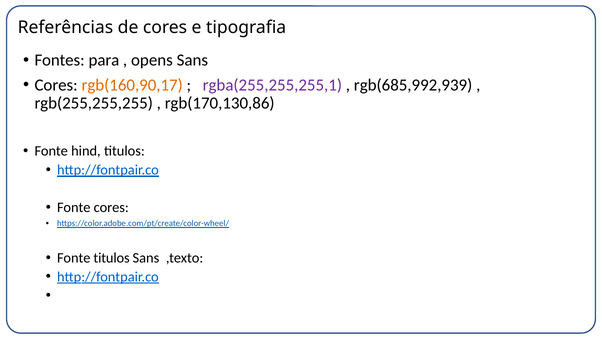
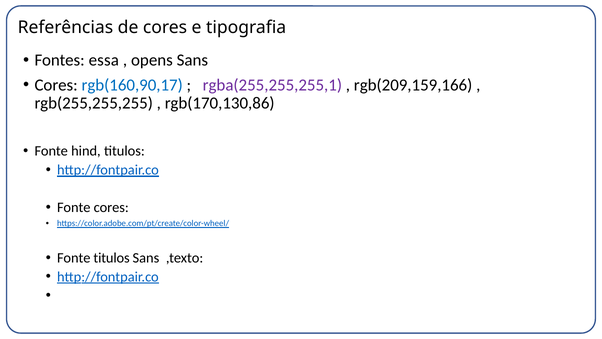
para: para -> essa
rgb(160,90,17 colour: orange -> blue
rgb(685,992,939: rgb(685,992,939 -> rgb(209,159,166
